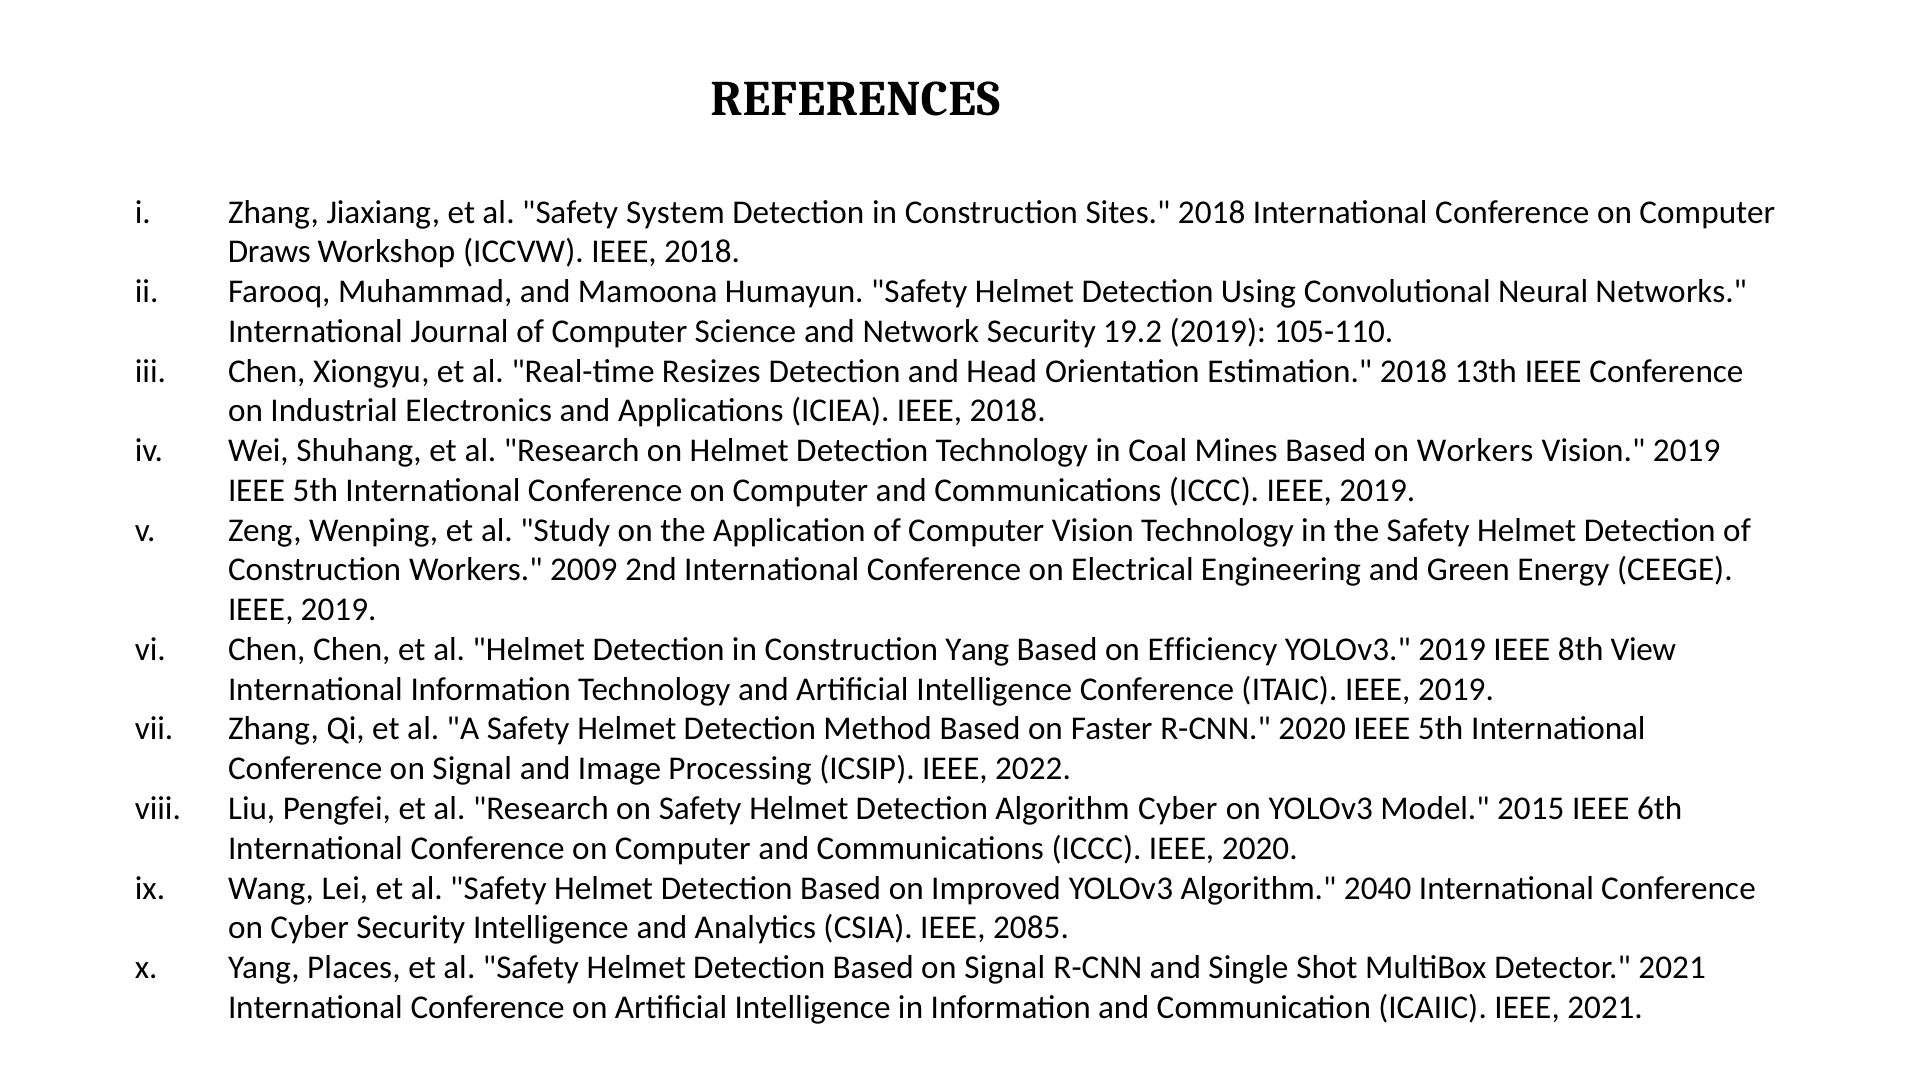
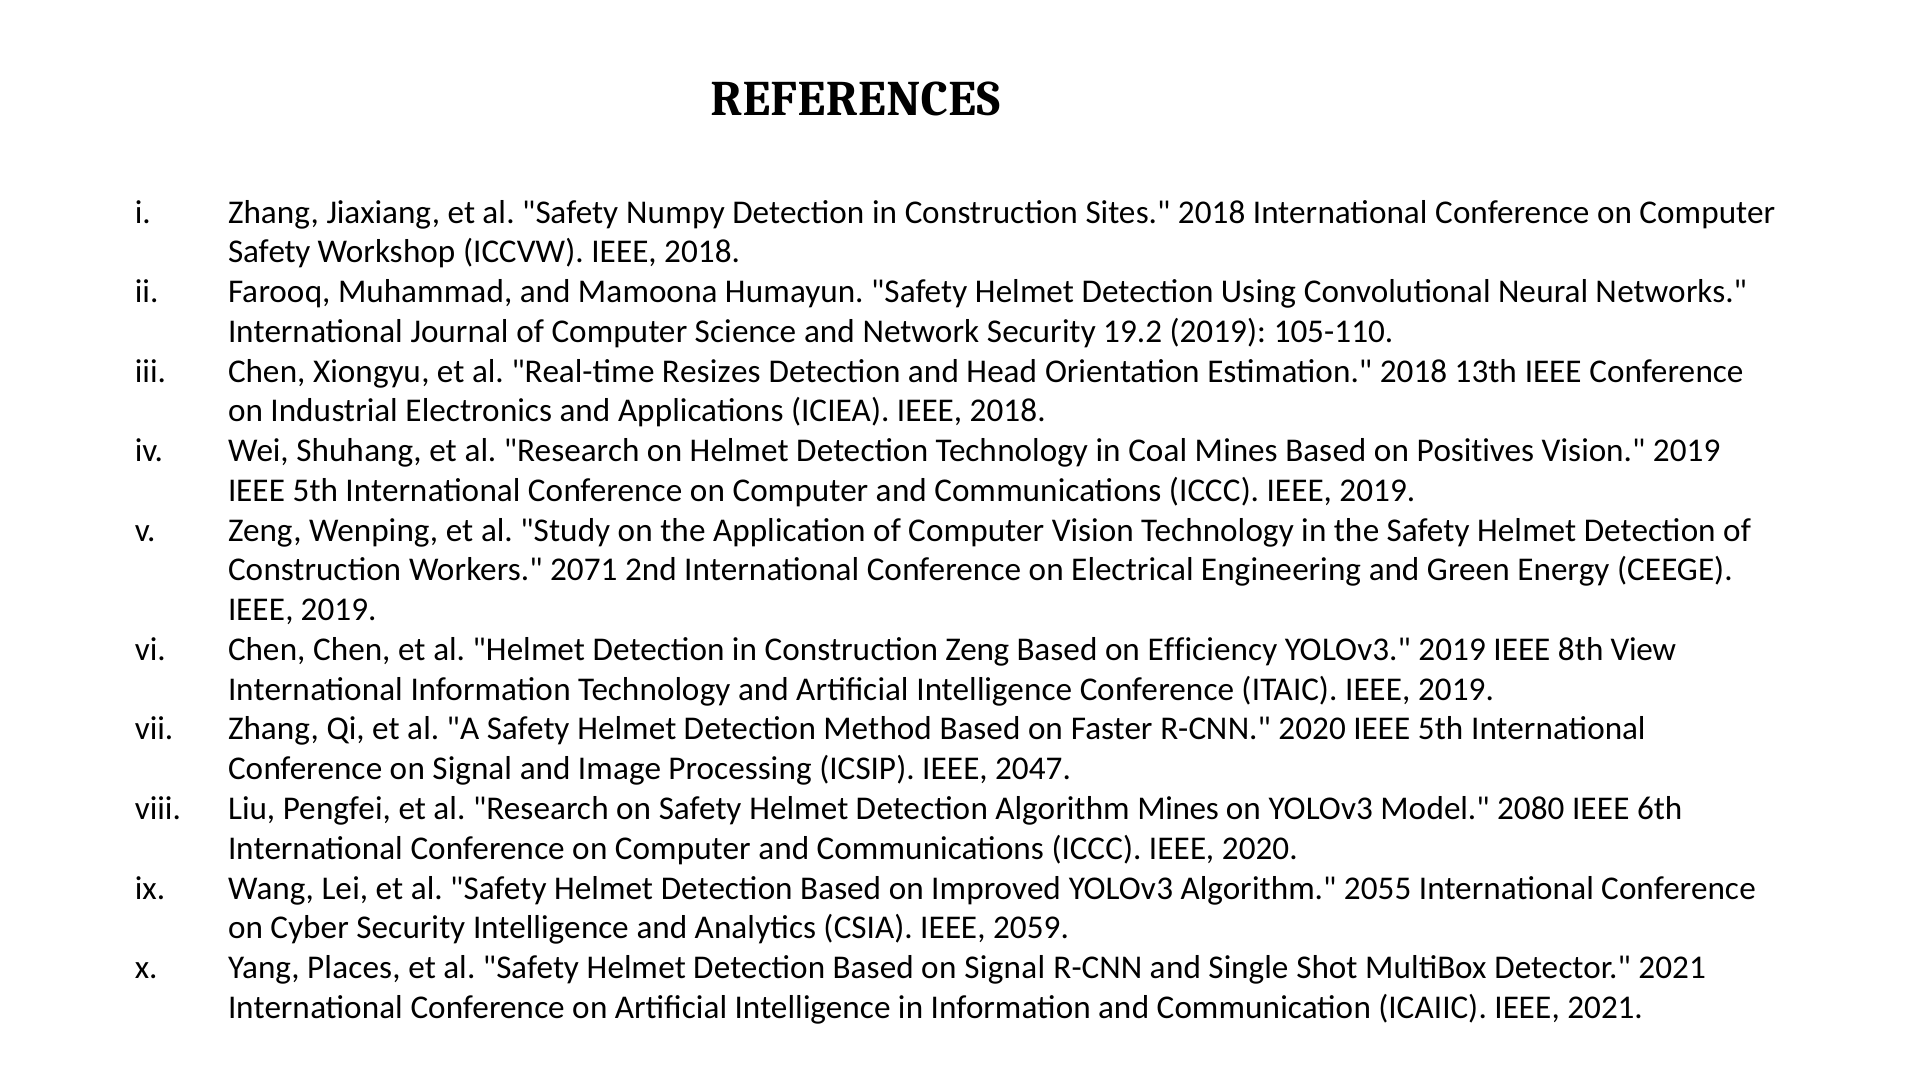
System: System -> Numpy
Draws at (269, 252): Draws -> Safety
on Workers: Workers -> Positives
2009: 2009 -> 2071
Construction Yang: Yang -> Zeng
2022: 2022 -> 2047
Algorithm Cyber: Cyber -> Mines
2015: 2015 -> 2080
2040: 2040 -> 2055
2085: 2085 -> 2059
